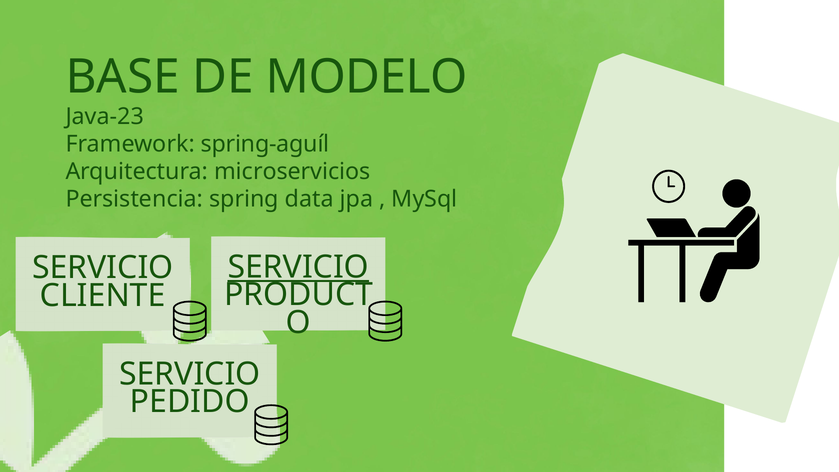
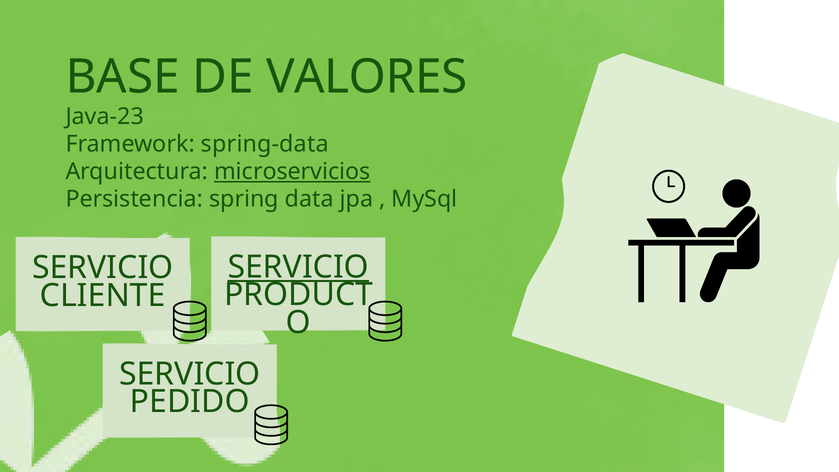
MODELO: MODELO -> VALORES
spring-aguíl: spring-aguíl -> spring-data
microservicios underline: none -> present
